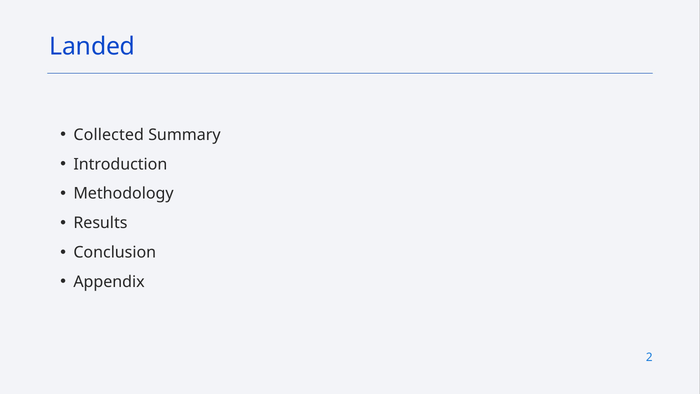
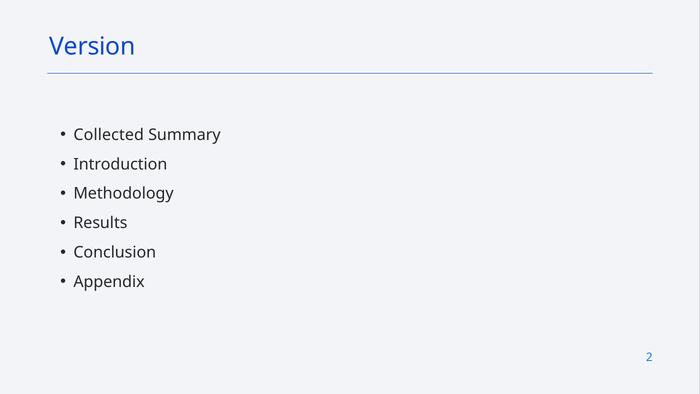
Landed: Landed -> Version
